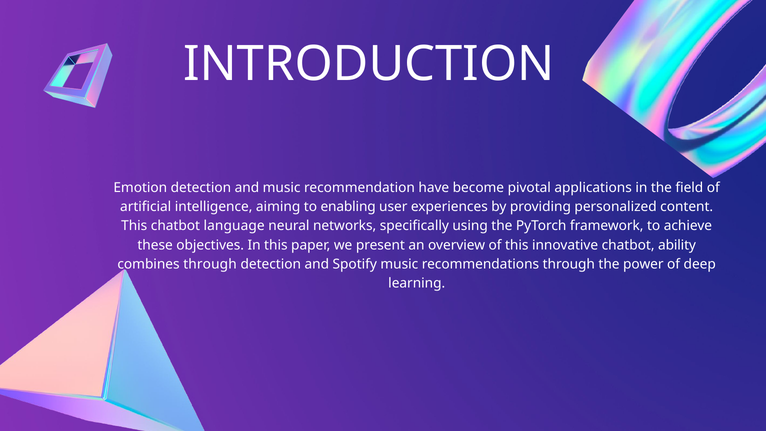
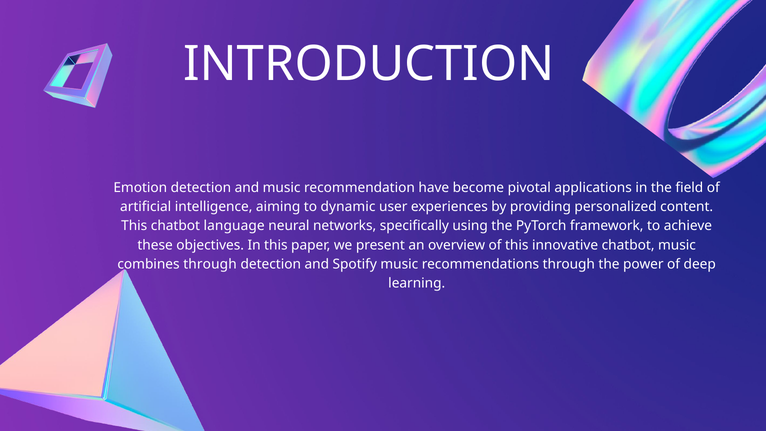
enabling: enabling -> dynamic
chatbot ability: ability -> music
